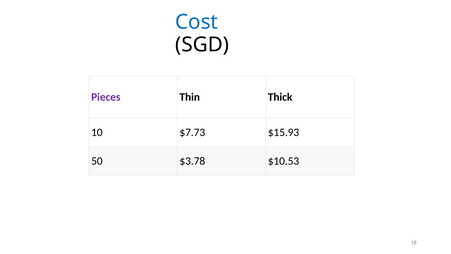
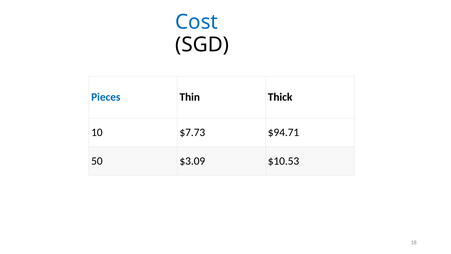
Pieces colour: purple -> blue
$15.93: $15.93 -> $94.71
$3.78: $3.78 -> $3.09
